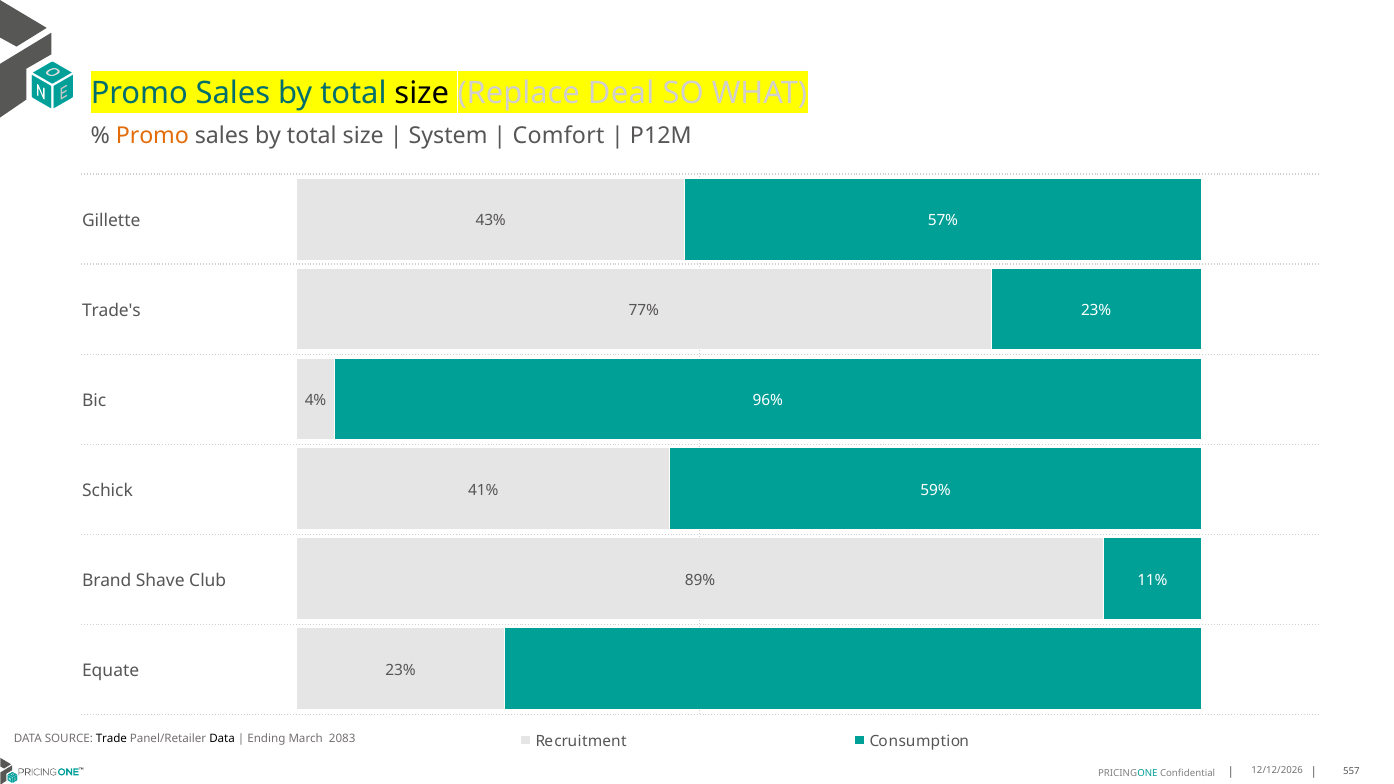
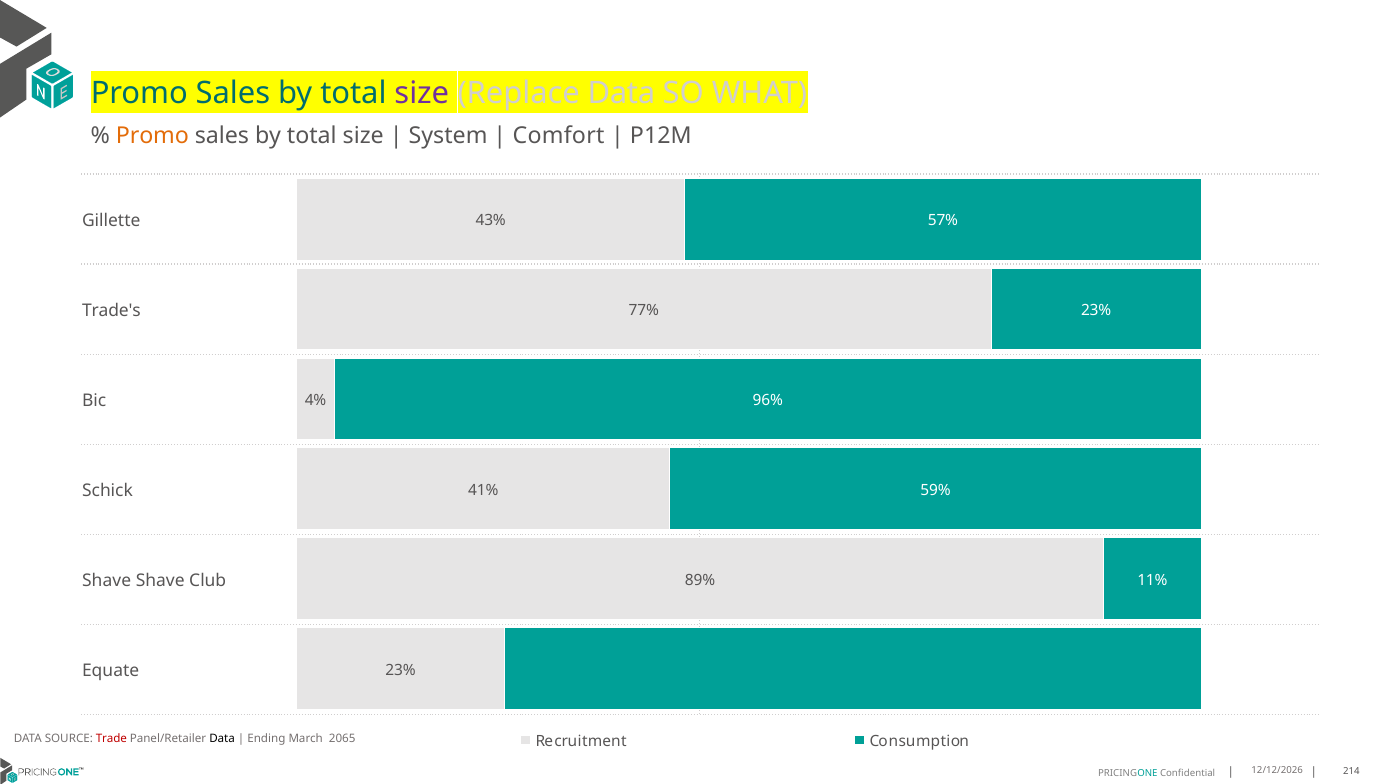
size at (422, 94) colour: black -> purple
Replace Deal: Deal -> Data
Brand at (107, 581): Brand -> Shave
Trade colour: black -> red
2083: 2083 -> 2065
557: 557 -> 214
